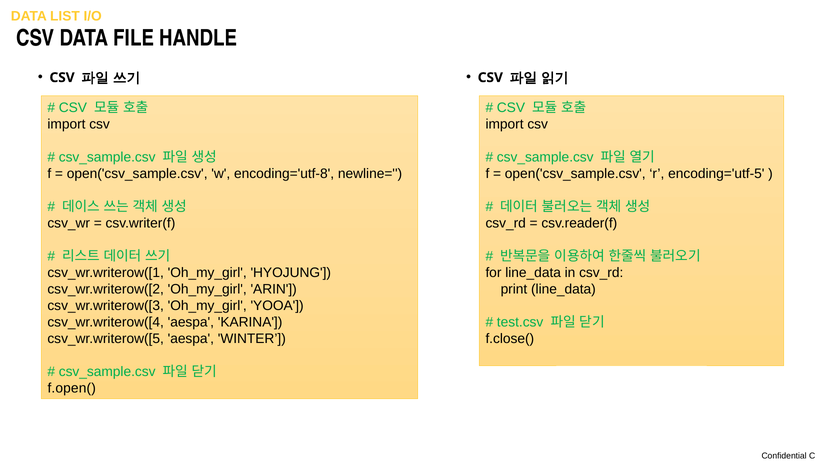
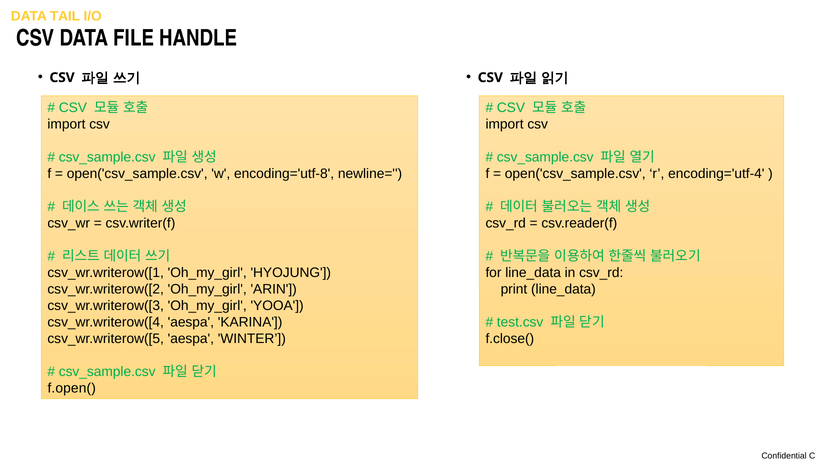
LIST: LIST -> TAIL
encoding='utf-5: encoding='utf-5 -> encoding='utf-4
